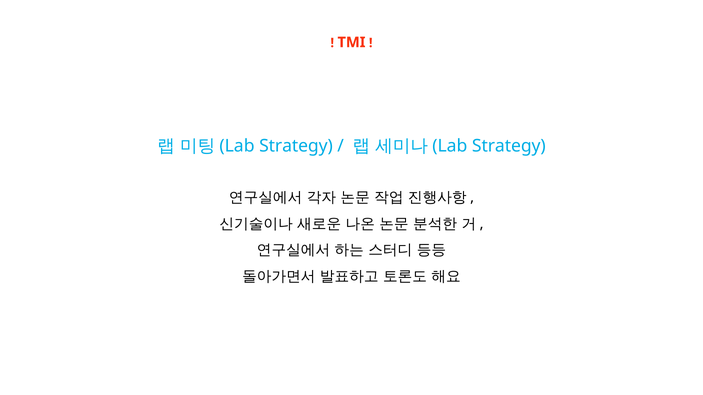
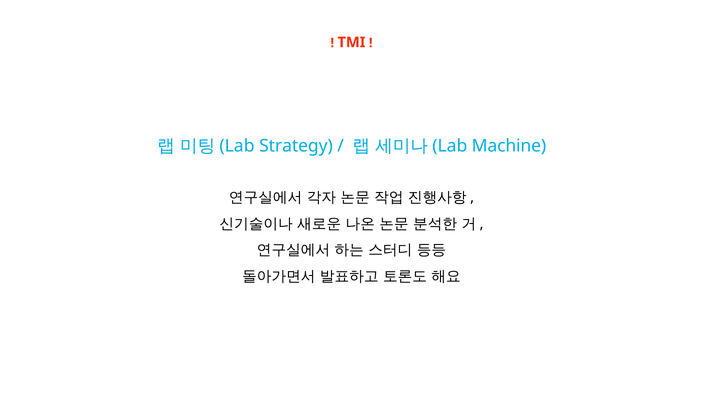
Strategy at (509, 146): Strategy -> Machine
